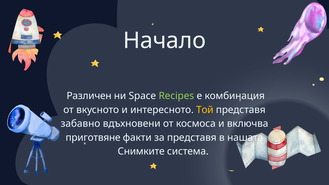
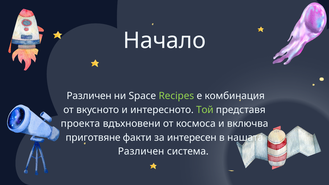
Той colour: yellow -> light green
забавно: забавно -> проекта
за представя: представя -> интересен
Снимките at (141, 151): Снимките -> Различен
